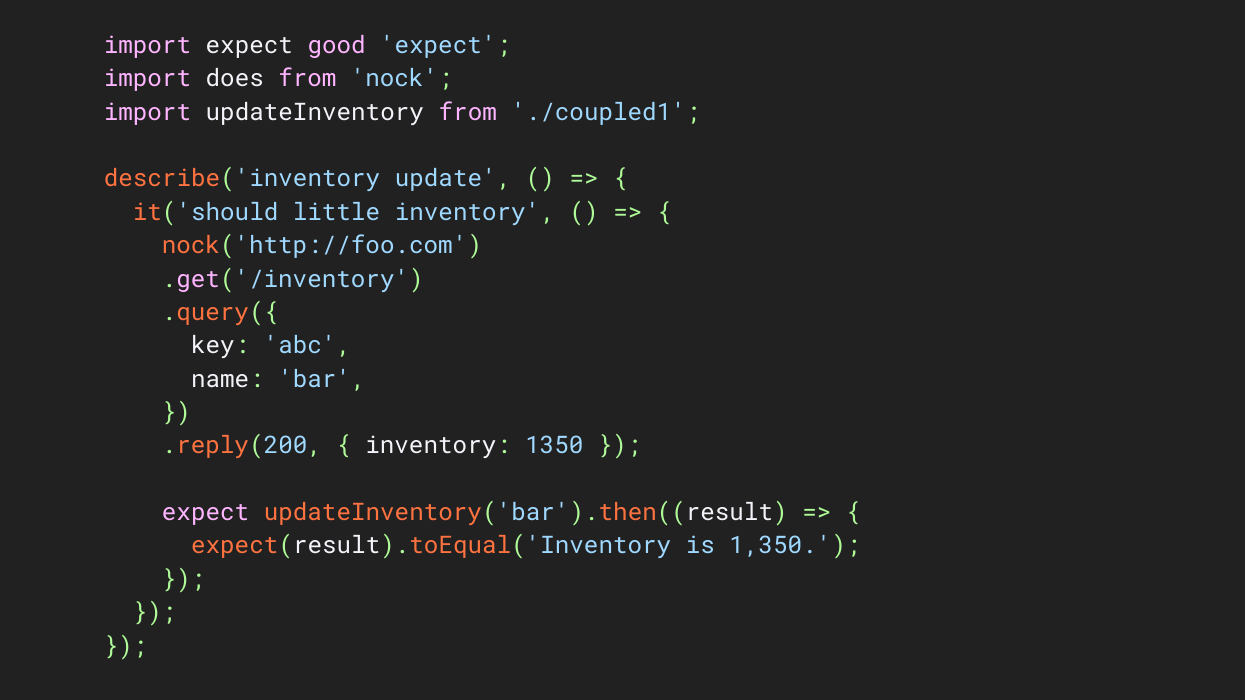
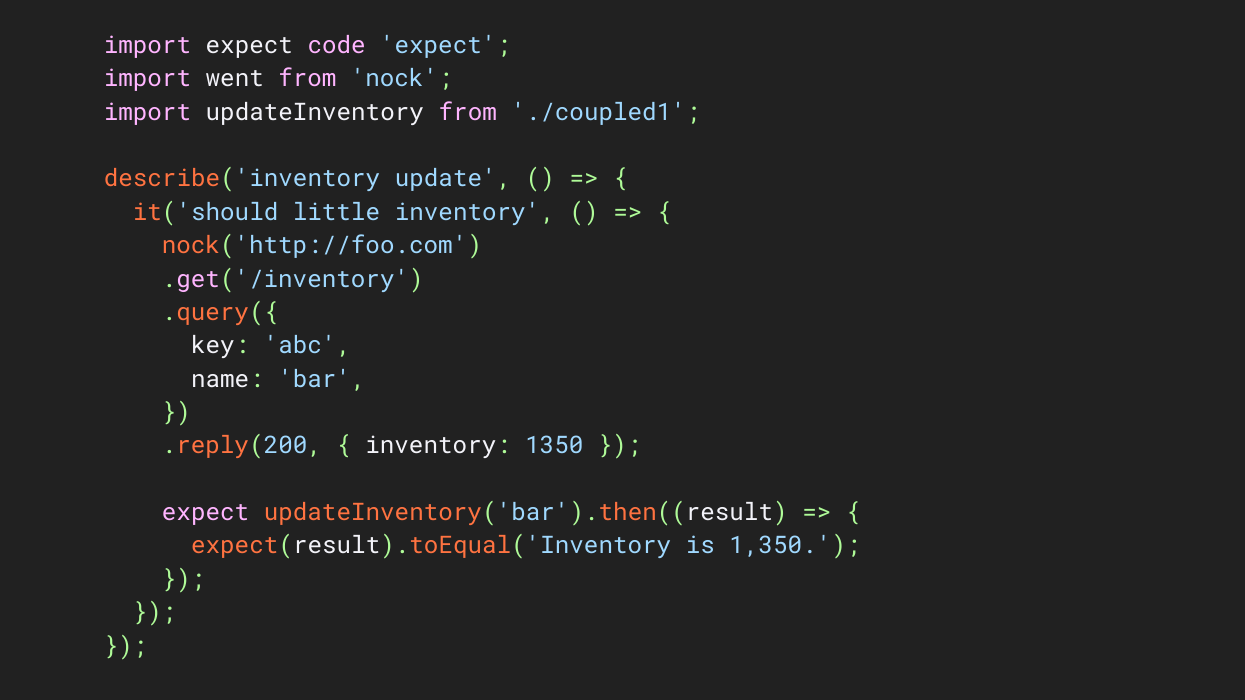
good: good -> code
does: does -> went
